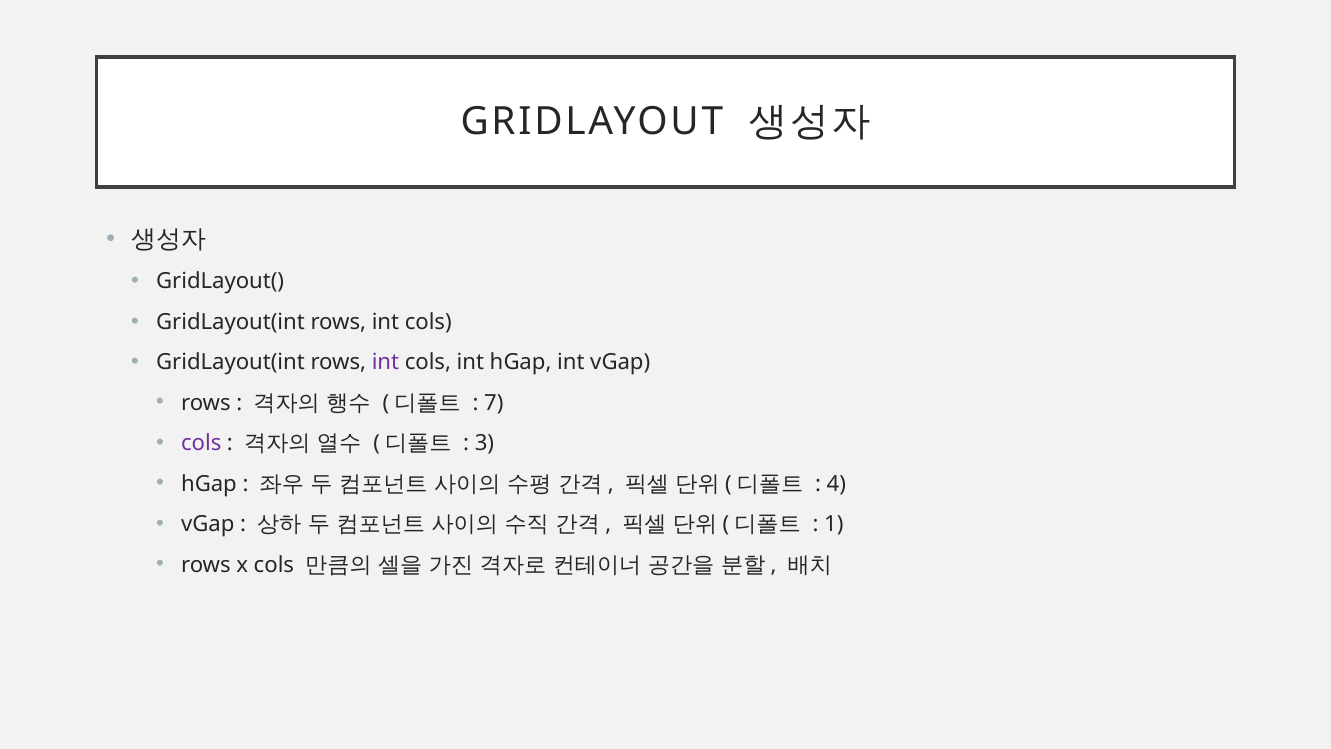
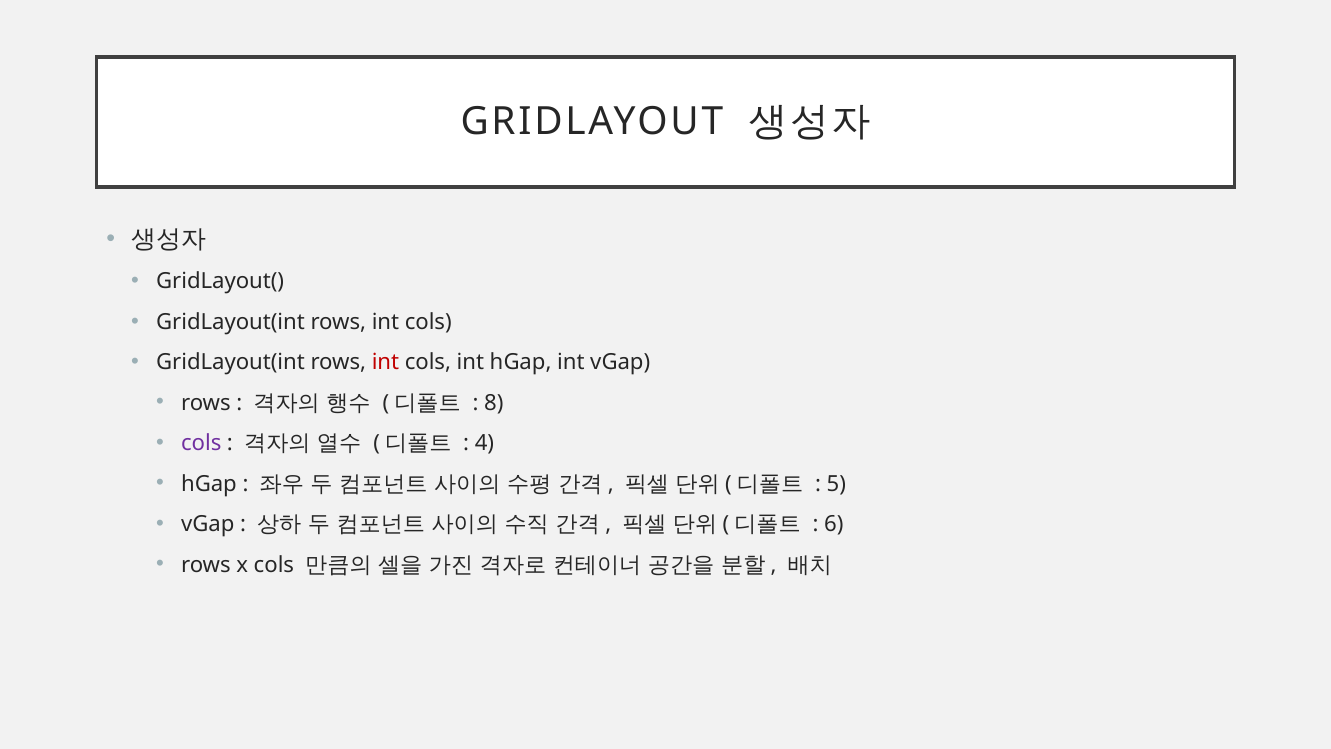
int at (385, 362) colour: purple -> red
7: 7 -> 8
3: 3 -> 4
4: 4 -> 5
1: 1 -> 6
